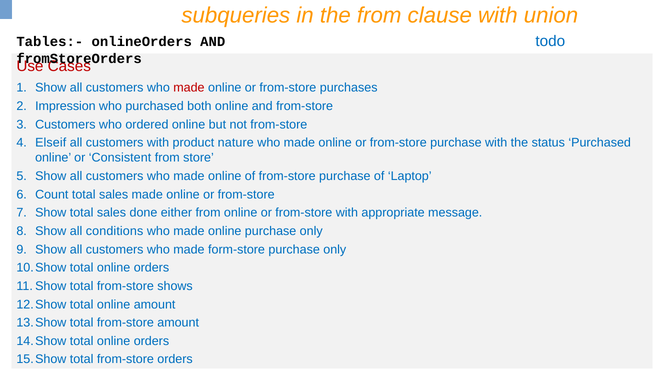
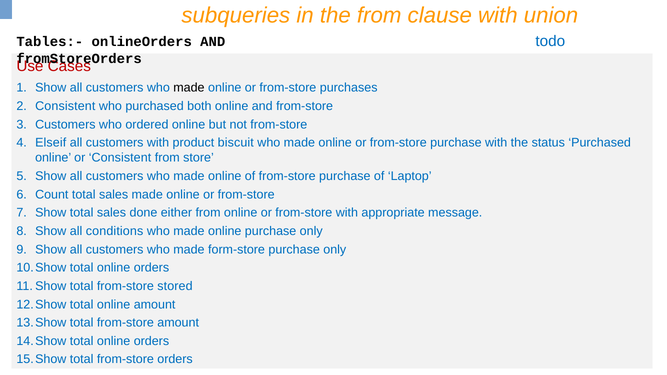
made at (189, 88) colour: red -> black
Impression at (65, 106): Impression -> Consistent
nature: nature -> biscuit
shows: shows -> stored
